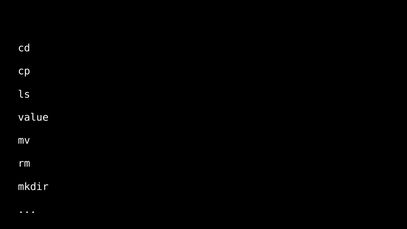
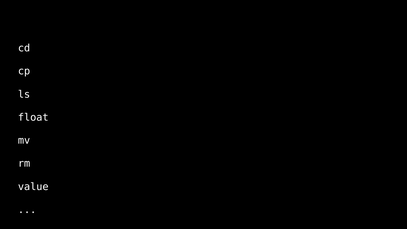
value: value -> float
mkdir: mkdir -> value
